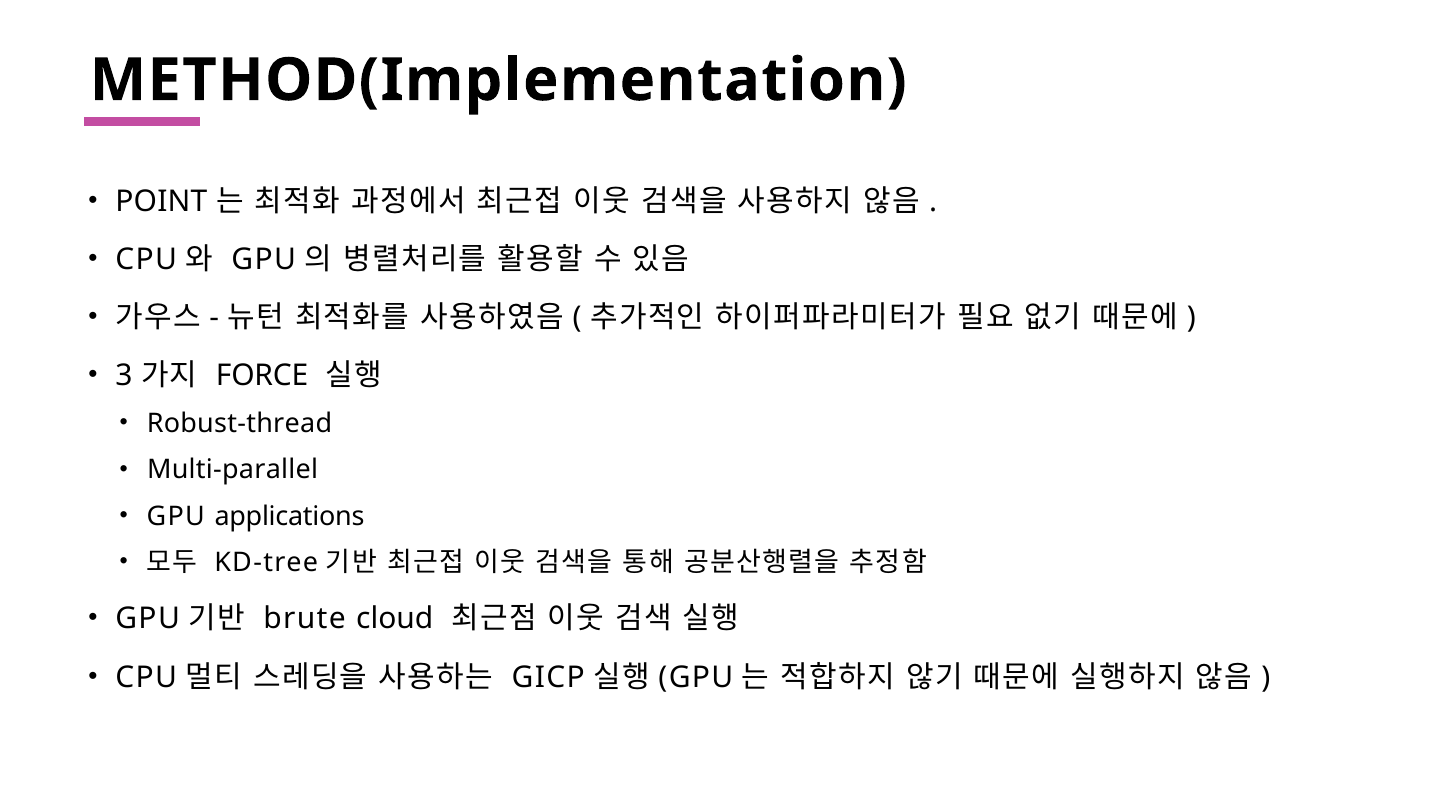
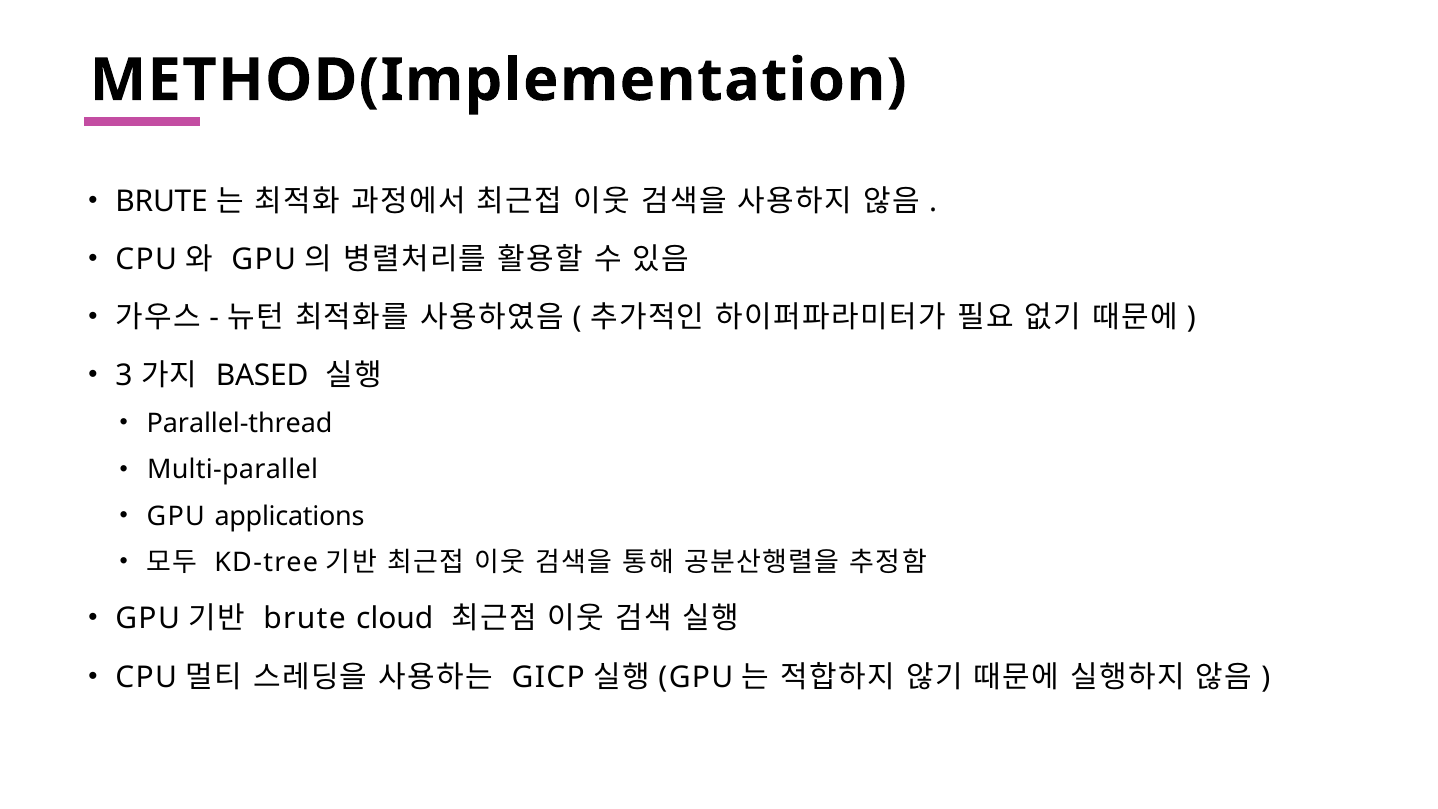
POINT at (161, 201): POINT -> BRUTE
FORCE: FORCE -> BASED
Robust-thread: Robust-thread -> Parallel-thread
